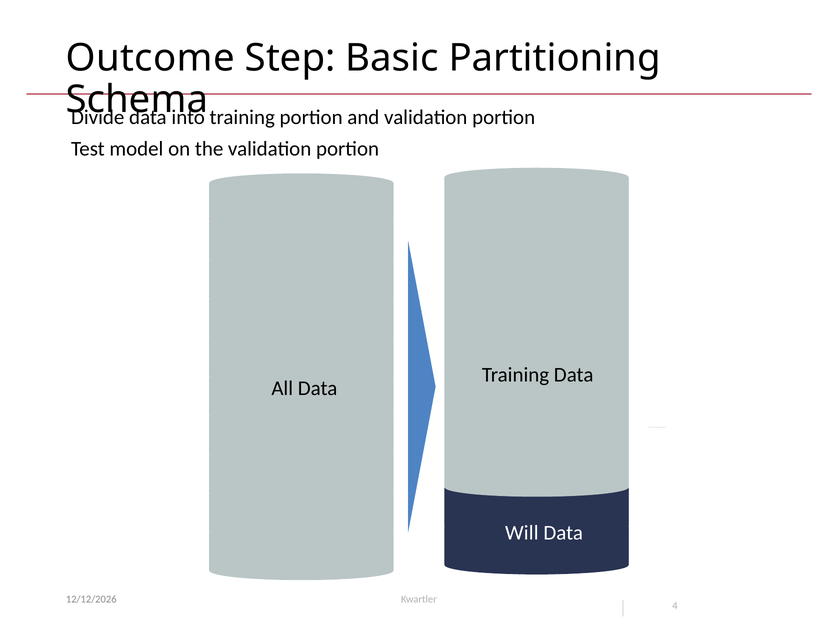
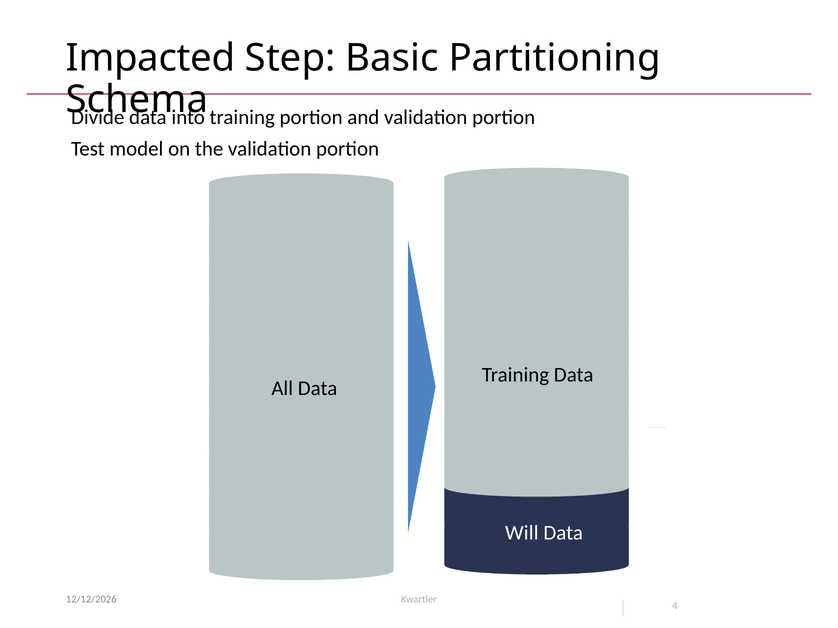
Outcome: Outcome -> Impacted
